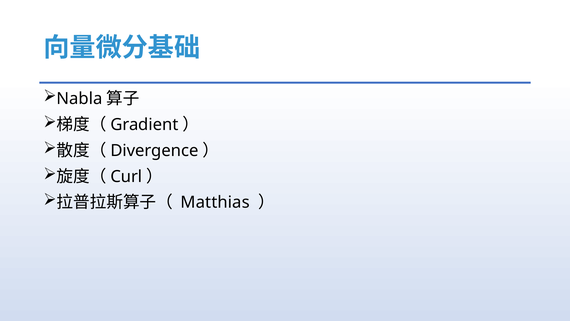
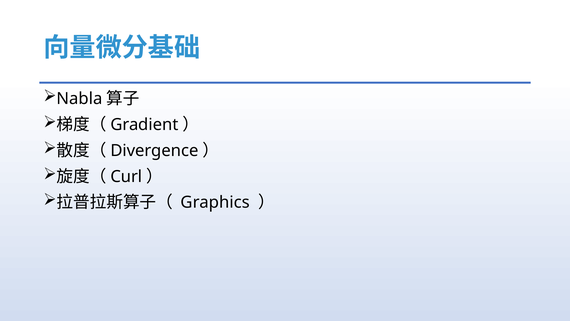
Matthias: Matthias -> Graphics
